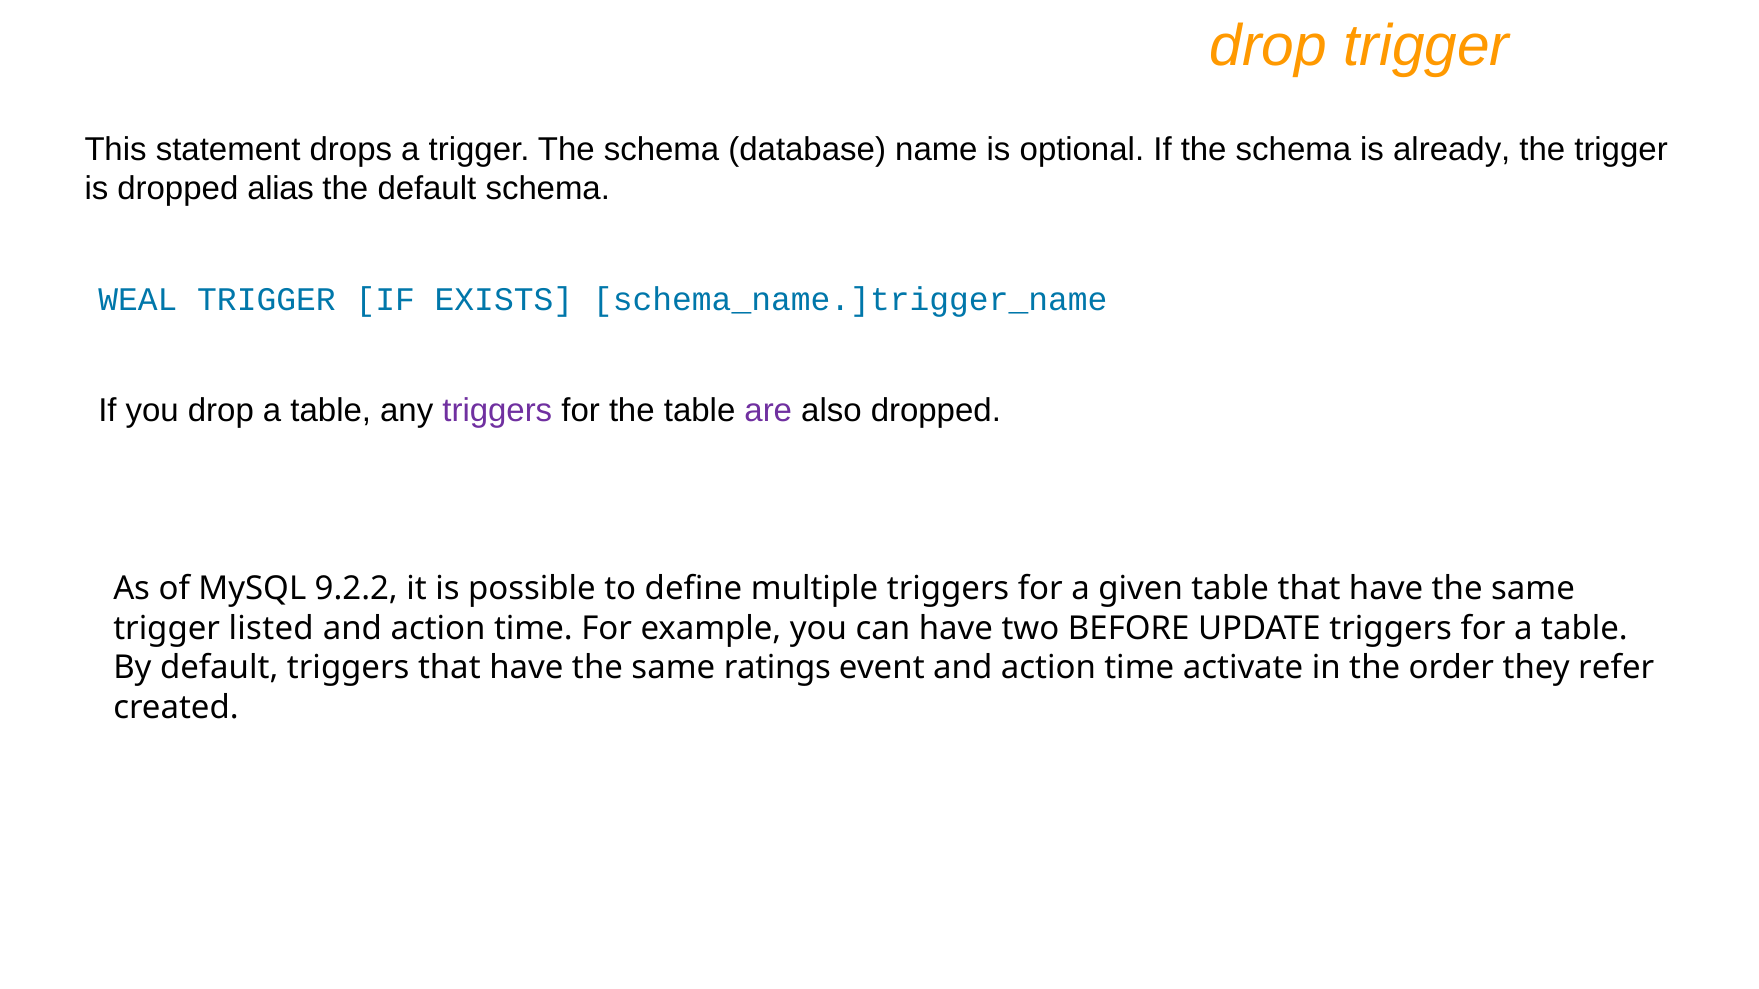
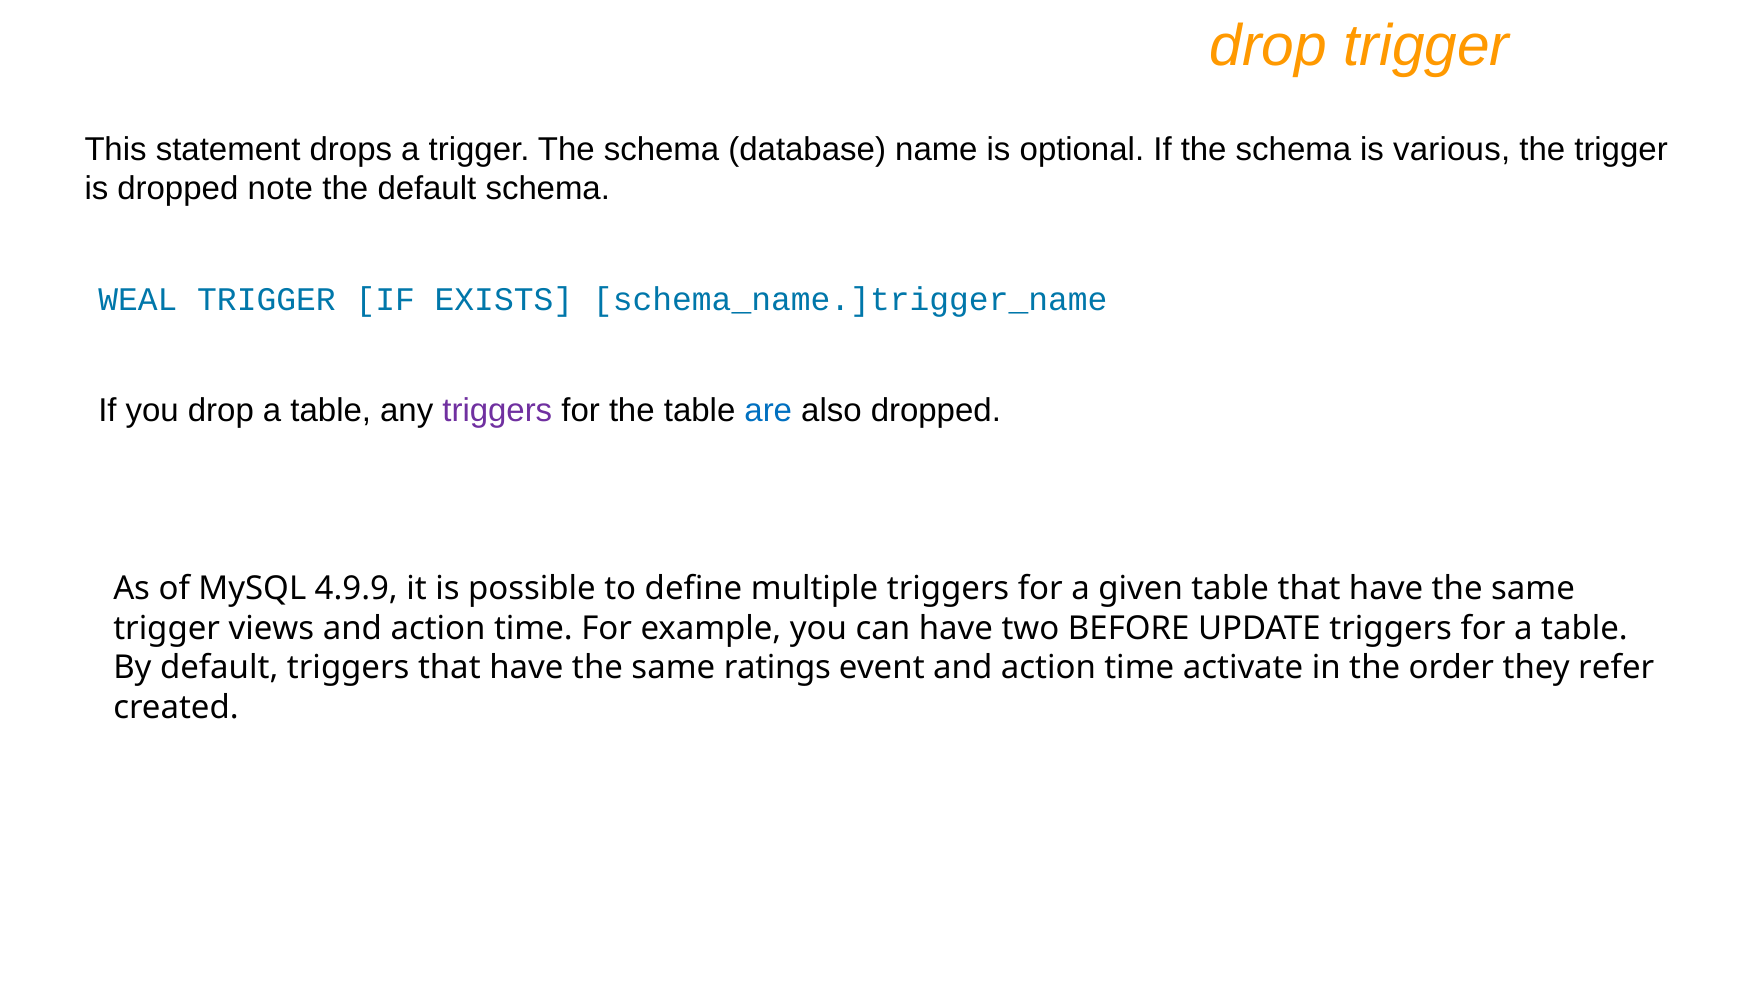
already: already -> various
alias: alias -> note
are colour: purple -> blue
9.2.2: 9.2.2 -> 4.9.9
listed: listed -> views
